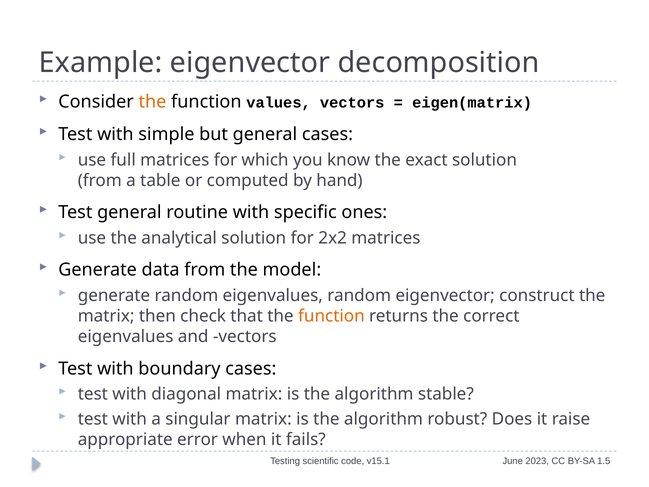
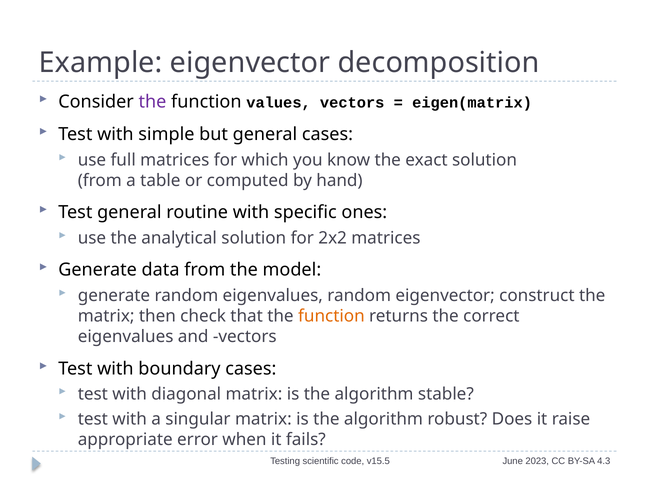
the at (152, 102) colour: orange -> purple
v15.1: v15.1 -> v15.5
1.5: 1.5 -> 4.3
